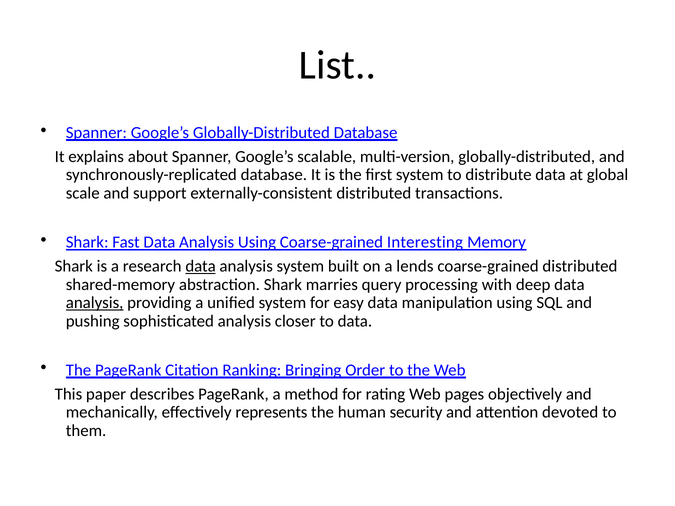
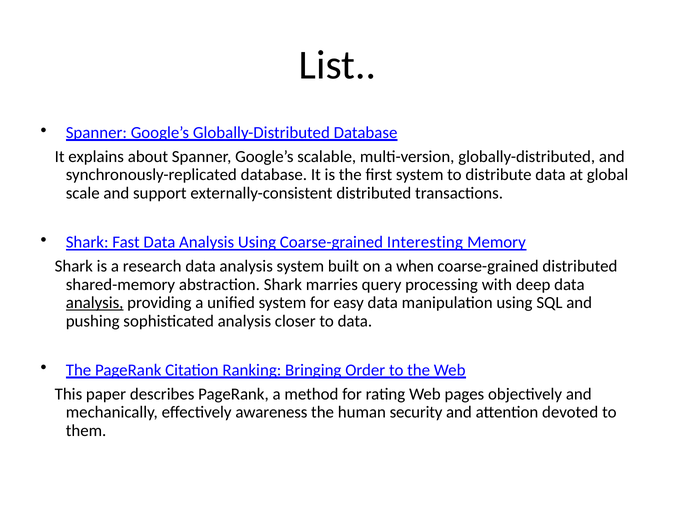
data at (201, 266) underline: present -> none
lends: lends -> when
represents: represents -> awareness
